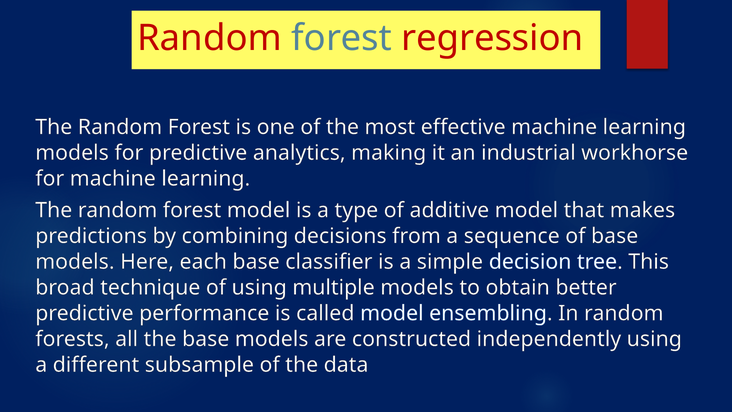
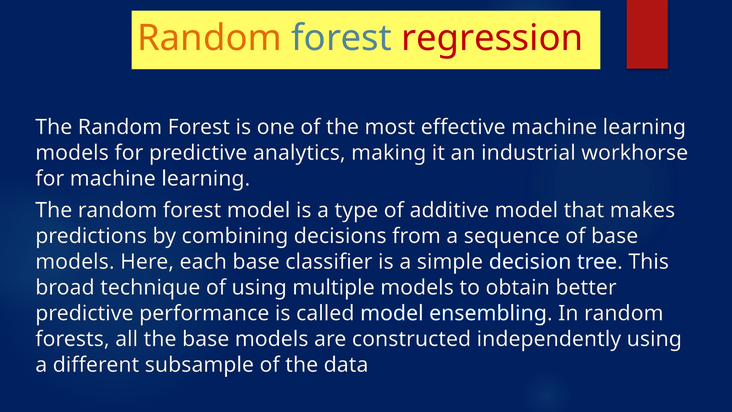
Random at (210, 38) colour: red -> orange
